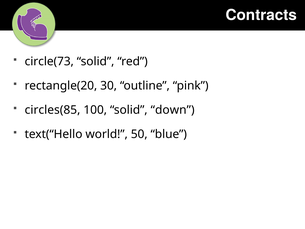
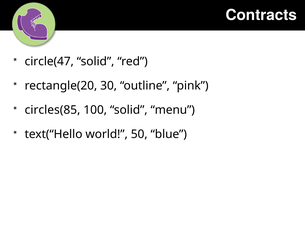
circle(73: circle(73 -> circle(47
down: down -> menu
